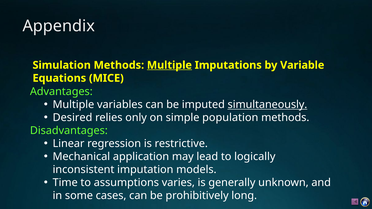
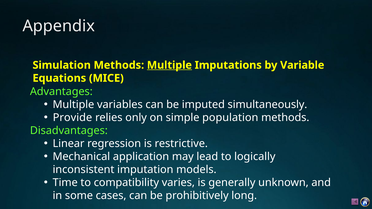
simultaneously underline: present -> none
Desired: Desired -> Provide
assumptions: assumptions -> compatibility
